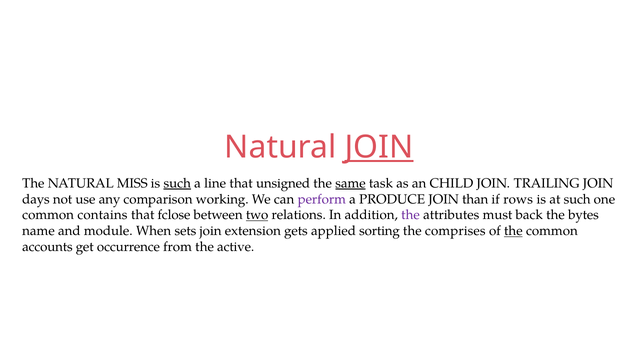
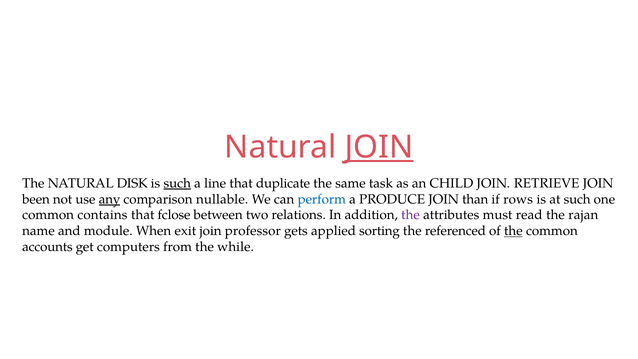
MISS: MISS -> DISK
unsigned: unsigned -> duplicate
same underline: present -> none
TRAILING: TRAILING -> RETRIEVE
days: days -> been
any underline: none -> present
working: working -> nullable
perform colour: purple -> blue
two underline: present -> none
back: back -> read
bytes: bytes -> rajan
sets: sets -> exit
extension: extension -> professor
comprises: comprises -> referenced
occurrence: occurrence -> computers
active: active -> while
